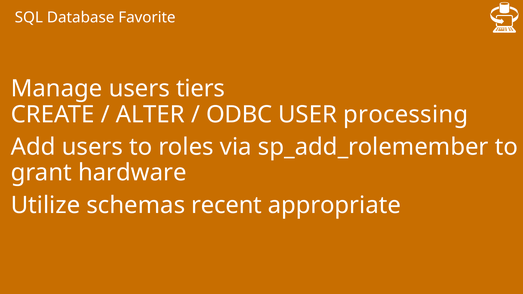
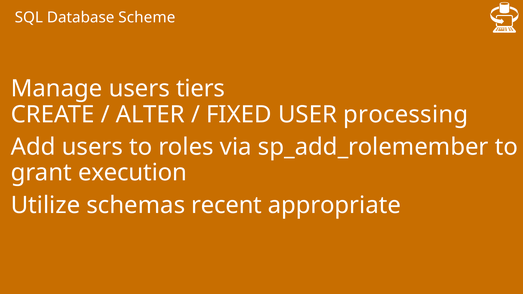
Favorite: Favorite -> Scheme
ODBC: ODBC -> FIXED
hardware: hardware -> execution
